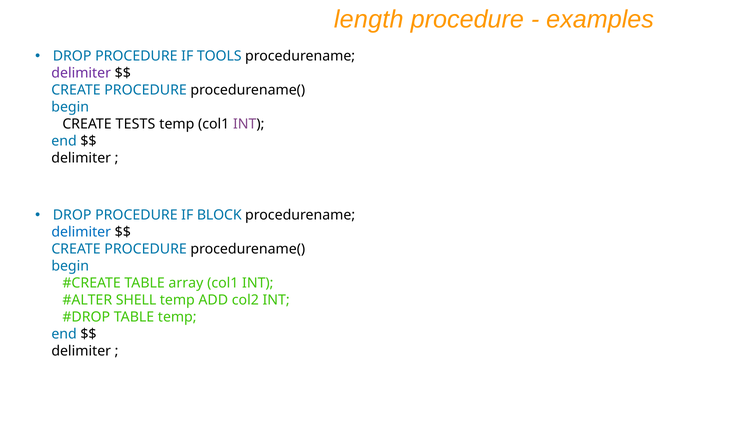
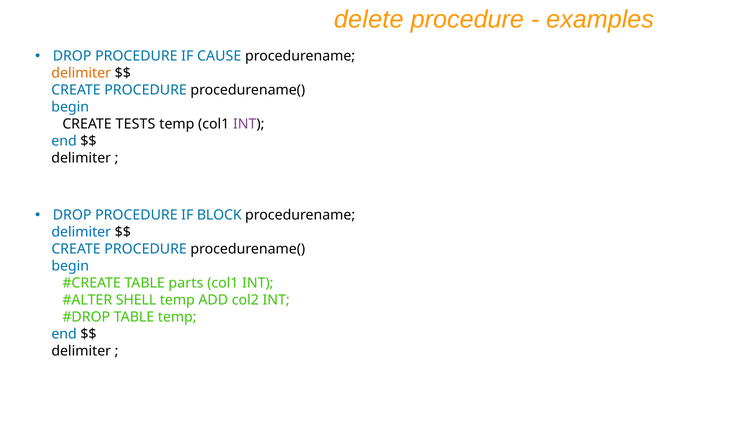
length: length -> delete
TOOLS: TOOLS -> CAUSE
delimiter at (81, 73) colour: purple -> orange
array: array -> parts
